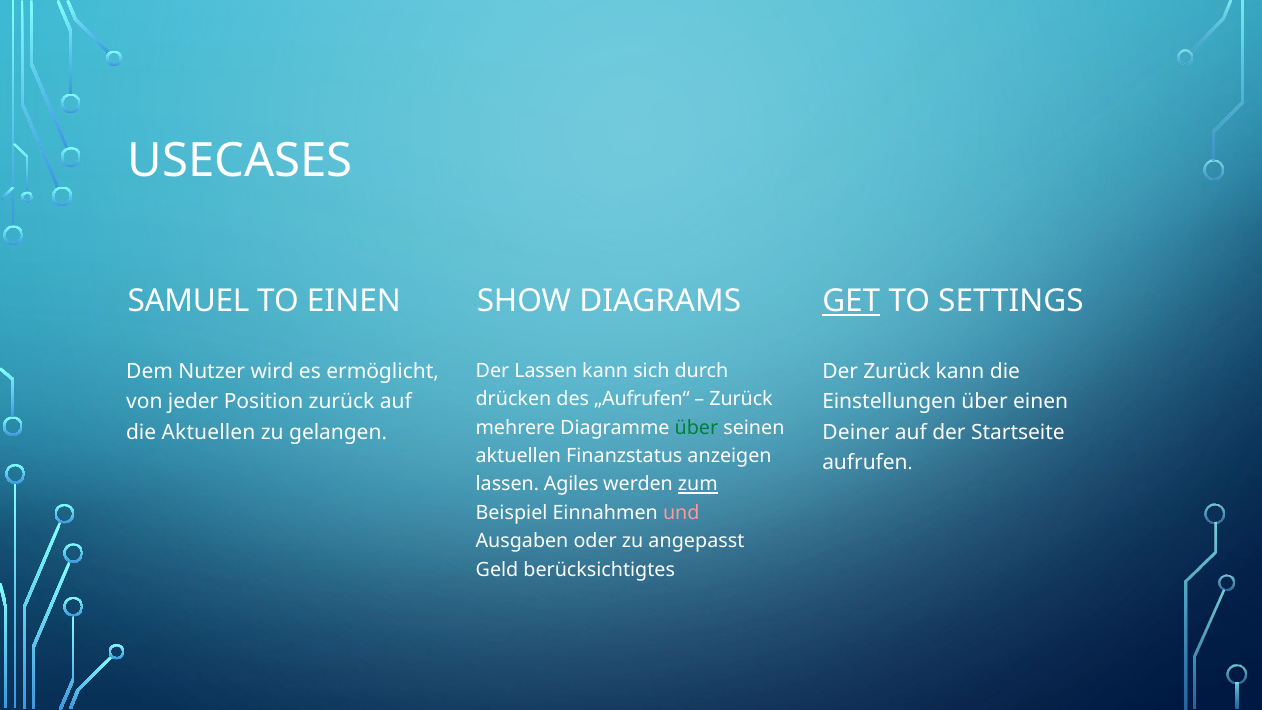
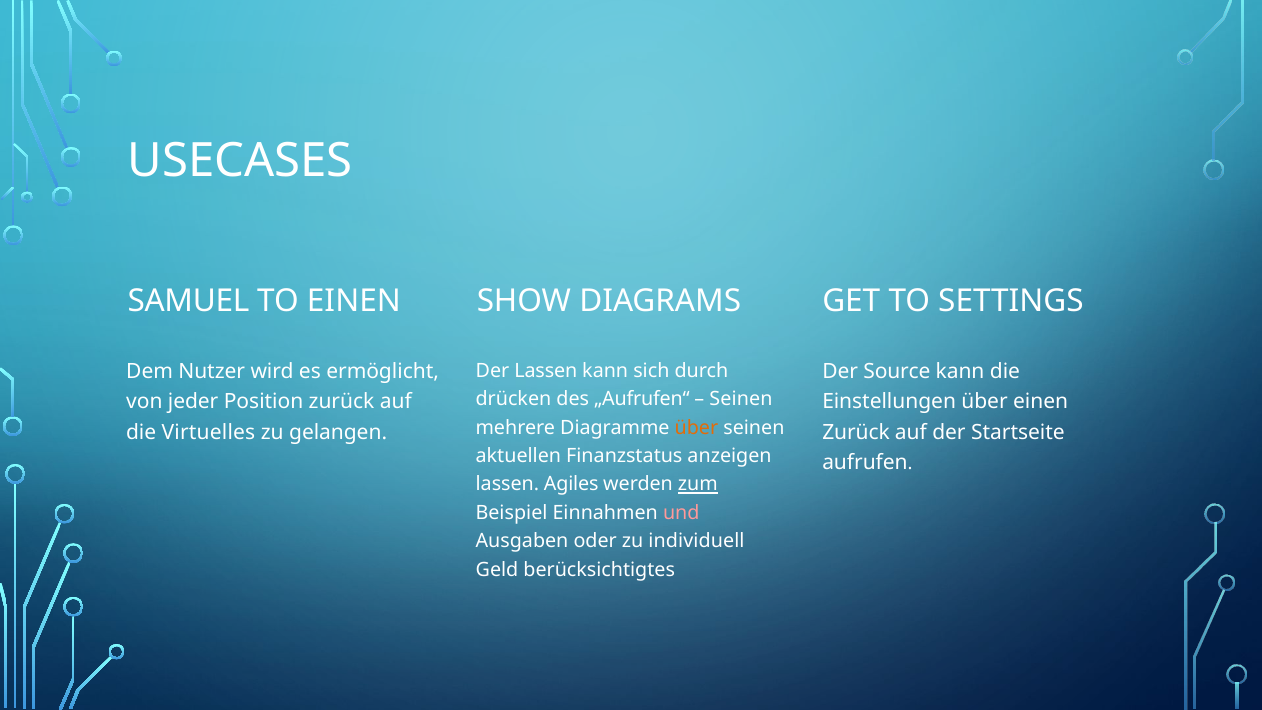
GET underline: present -> none
Der Zurück: Zurück -> Source
Zurück at (741, 399): Zurück -> Seinen
über at (696, 428) colour: green -> orange
die Aktuellen: Aktuellen -> Virtuelles
Deiner at (856, 432): Deiner -> Zurück
angepasst: angepasst -> individuell
